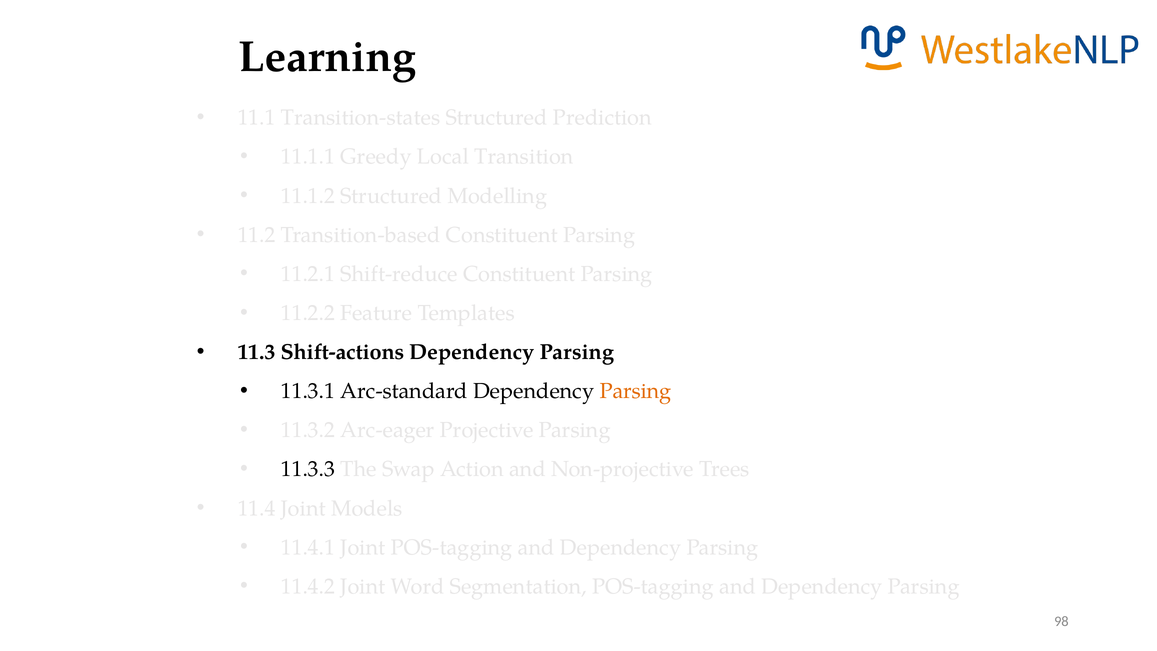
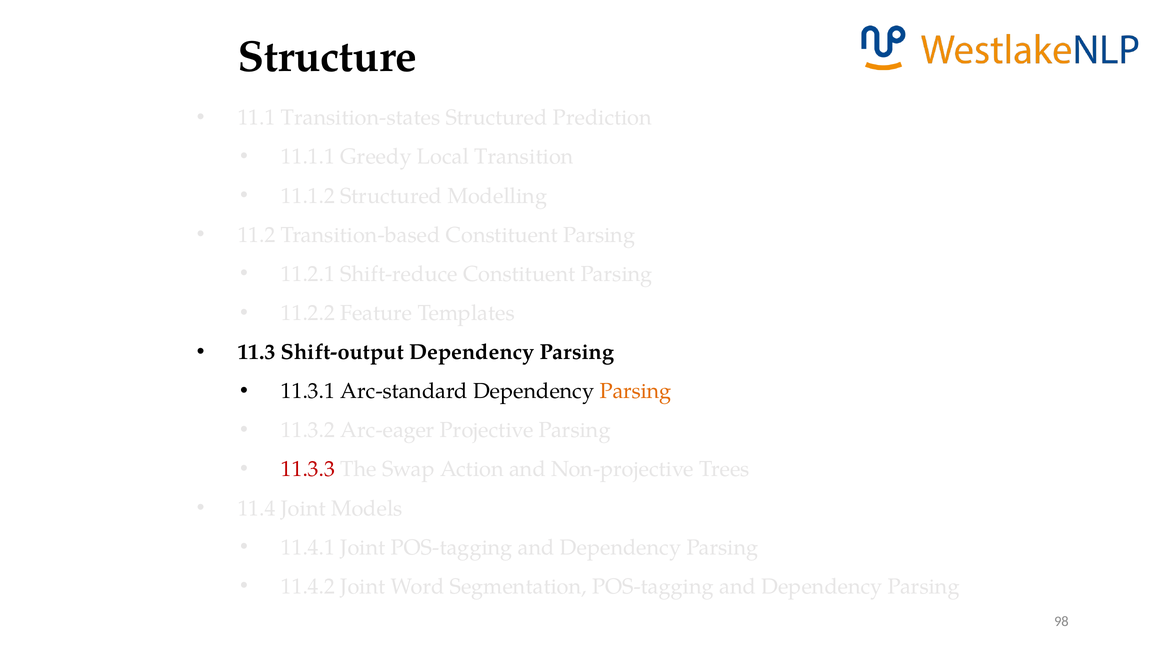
Learning: Learning -> Structure
Shift-actions: Shift-actions -> Shift-output
11.3.3 colour: black -> red
